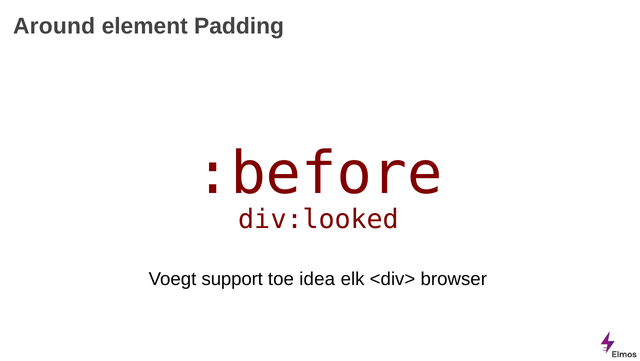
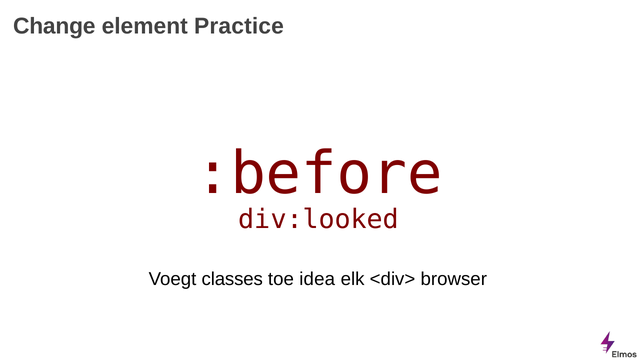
Around: Around -> Change
Padding: Padding -> Practice
support: support -> classes
